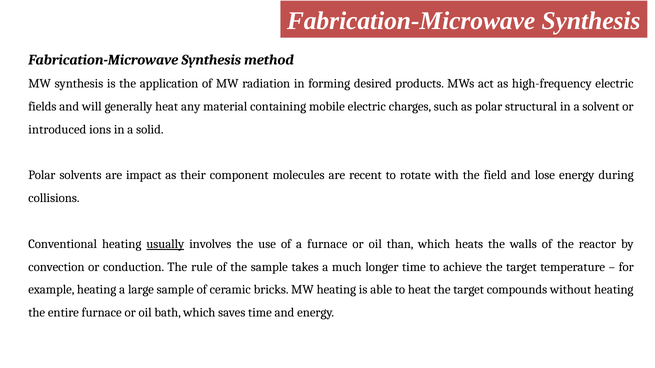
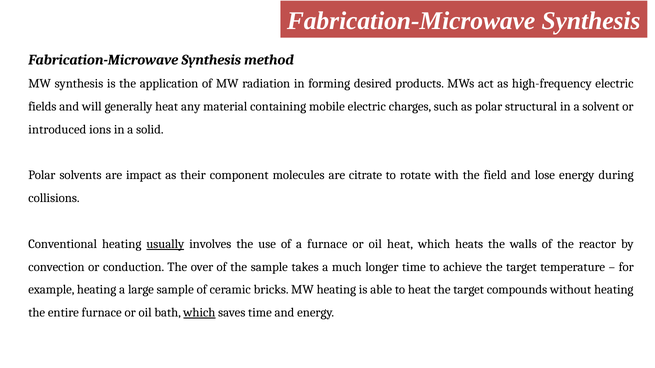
recent: recent -> citrate
oil than: than -> heat
rule: rule -> over
which at (199, 313) underline: none -> present
